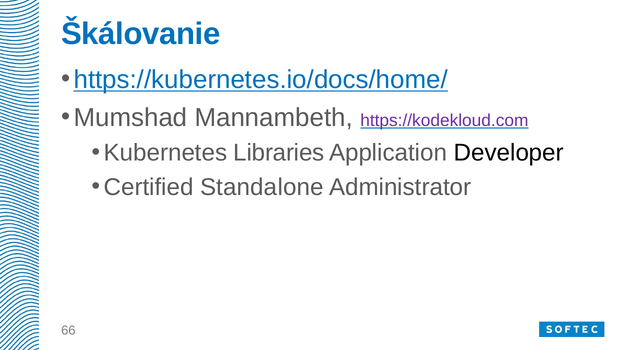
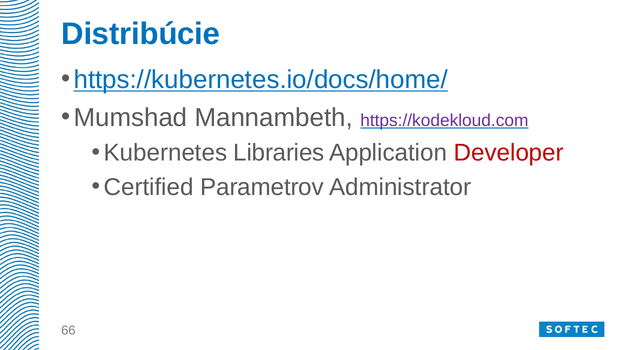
Škálovanie: Škálovanie -> Distribúcie
Developer colour: black -> red
Standalone: Standalone -> Parametrov
